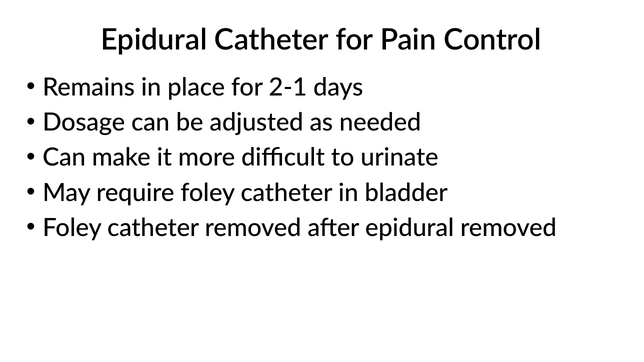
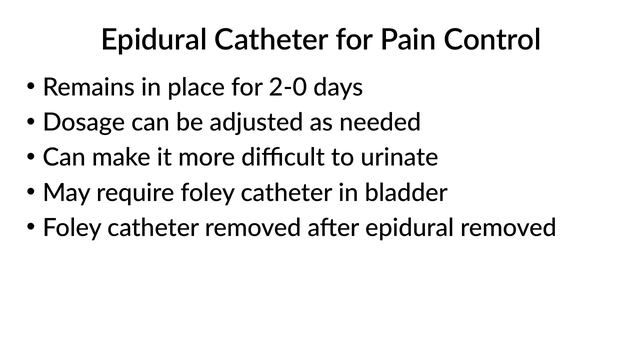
2-1: 2-1 -> 2-0
